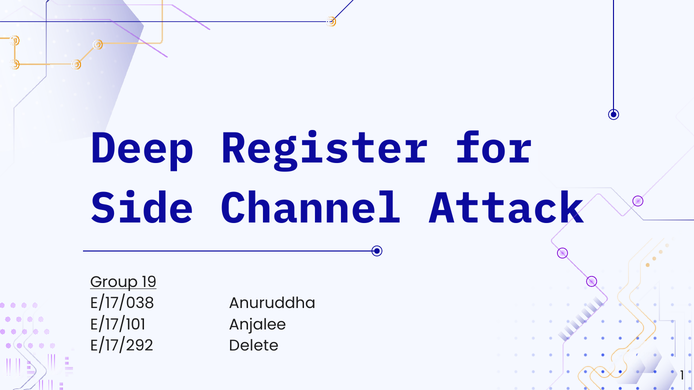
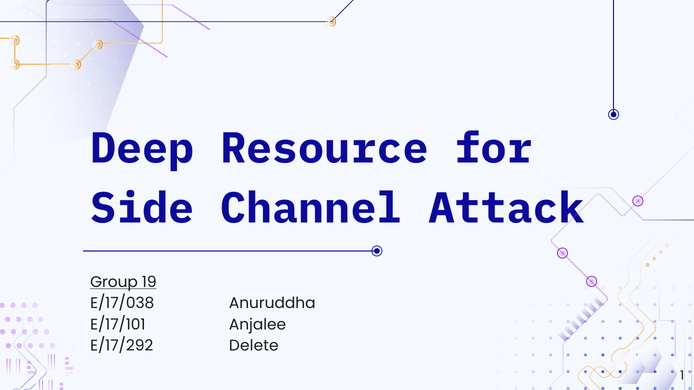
Register: Register -> Resource
